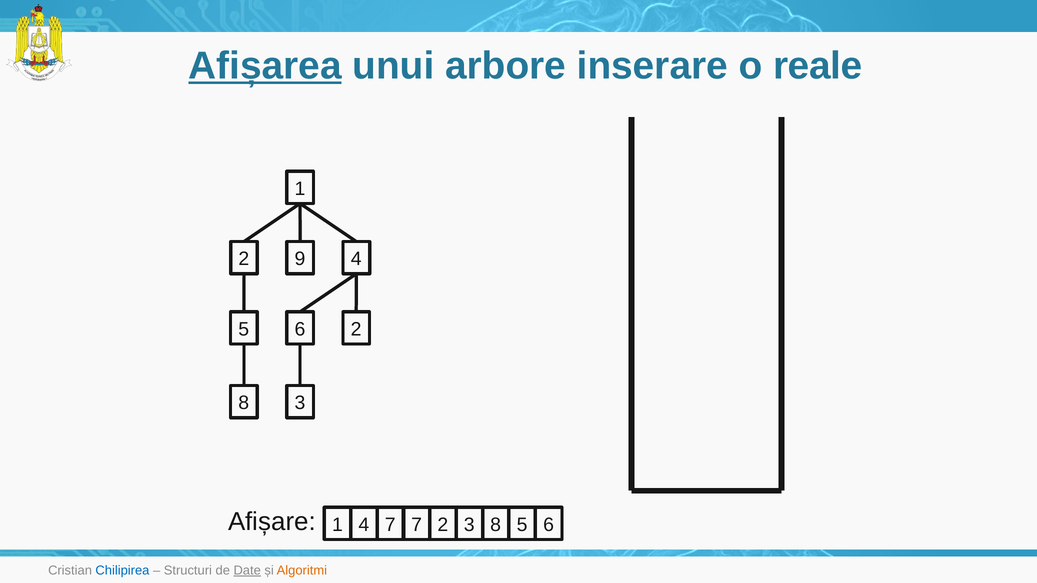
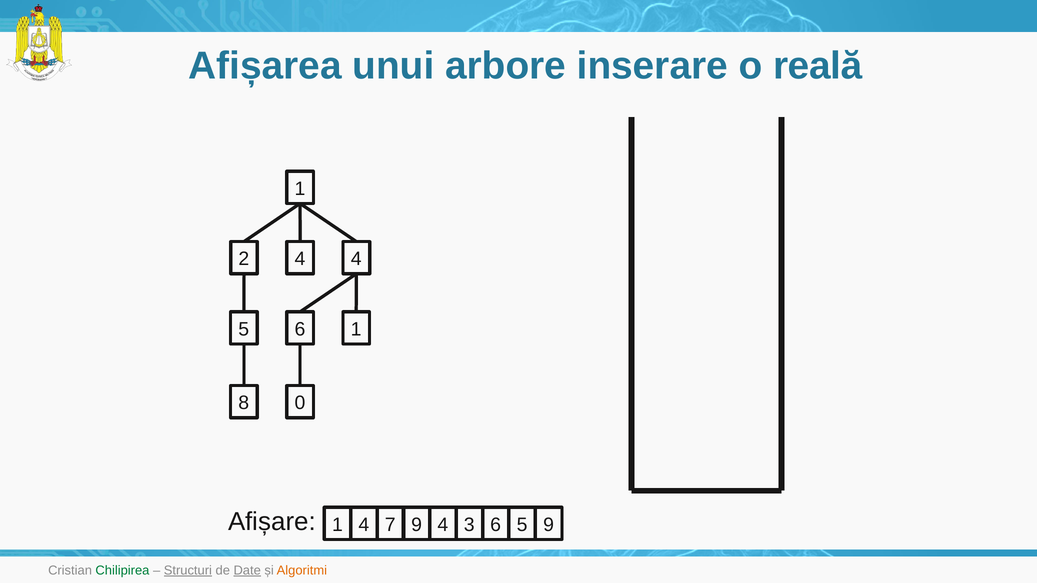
Afișarea underline: present -> none
reale: reale -> reală
2 9: 9 -> 4
6 2: 2 -> 1
3 at (300, 403): 3 -> 0
4 7: 7 -> 9
7 2: 2 -> 4
1 8: 8 -> 6
6 at (549, 525): 6 -> 9
Chilipirea colour: blue -> green
Structuri underline: none -> present
